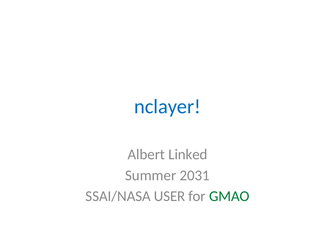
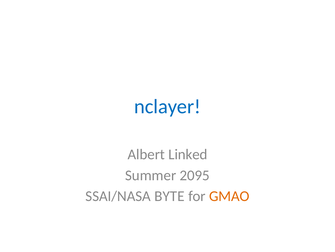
2031: 2031 -> 2095
USER: USER -> BYTE
GMAO colour: green -> orange
